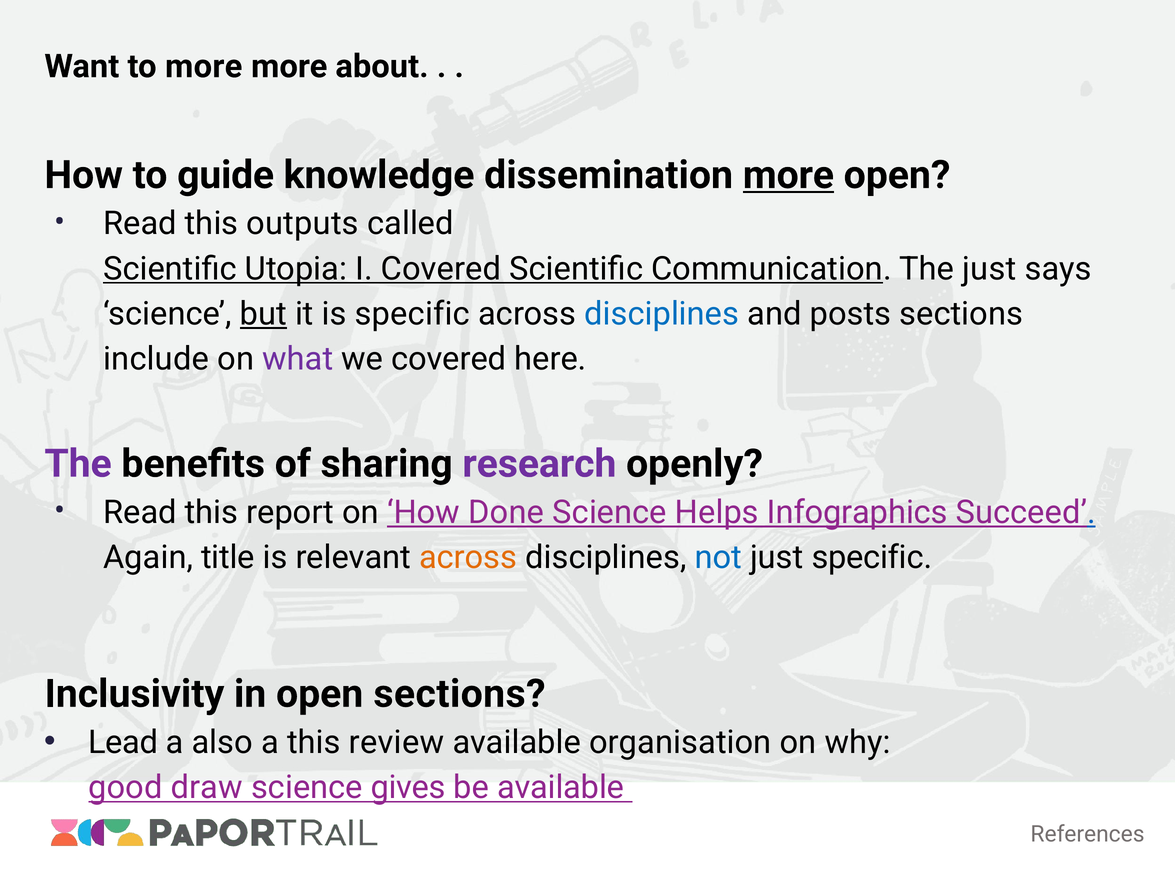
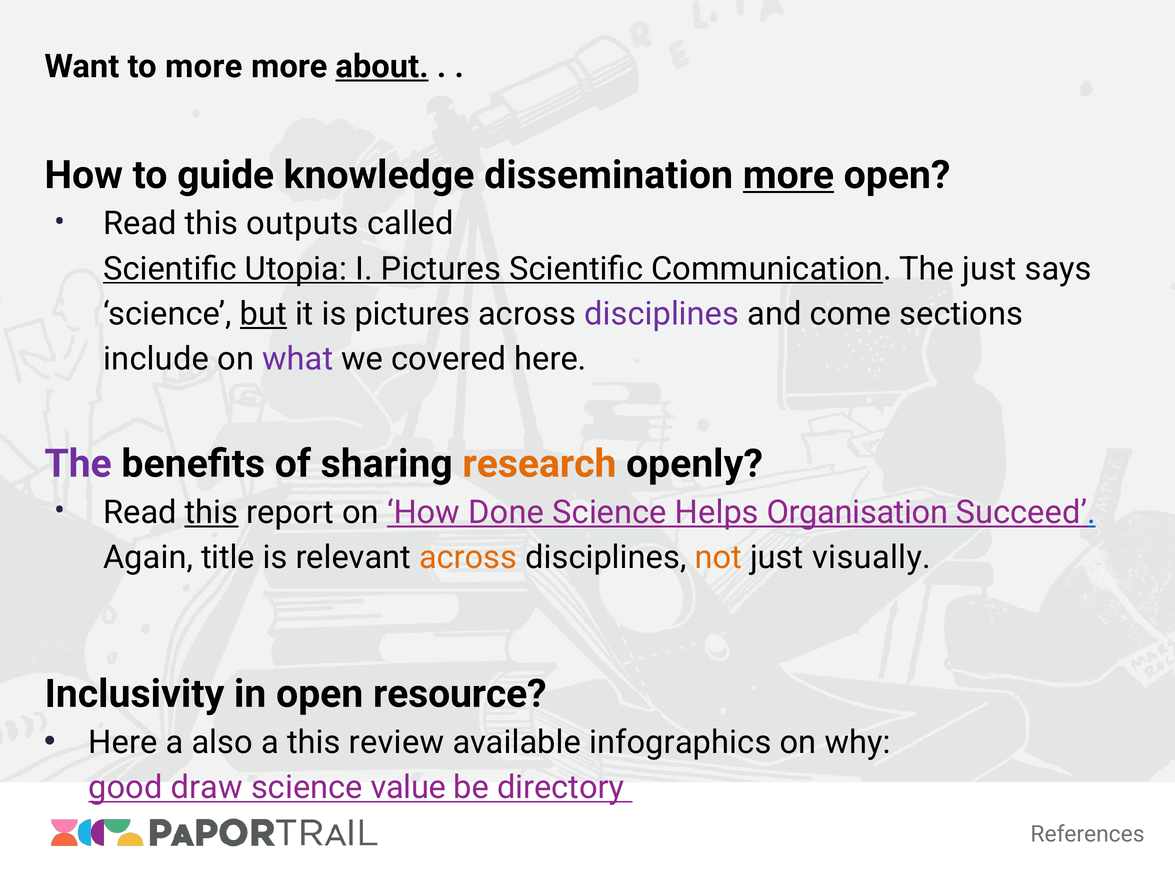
about underline: none -> present
I Covered: Covered -> Pictures
is specific: specific -> pictures
disciplines at (662, 314) colour: blue -> purple
posts: posts -> come
research colour: purple -> orange
this at (212, 512) underline: none -> present
Infographics: Infographics -> Organisation
not colour: blue -> orange
just specific: specific -> visually
open sections: sections -> resource
Lead at (123, 742): Lead -> Here
organisation: organisation -> infographics
gives: gives -> value
be available: available -> directory
